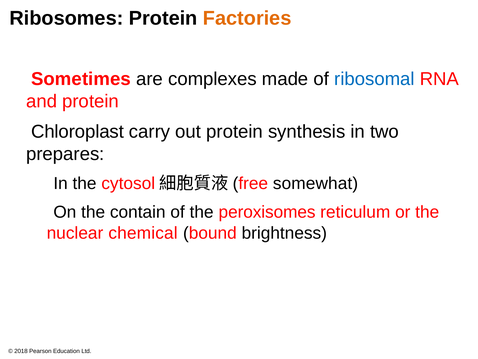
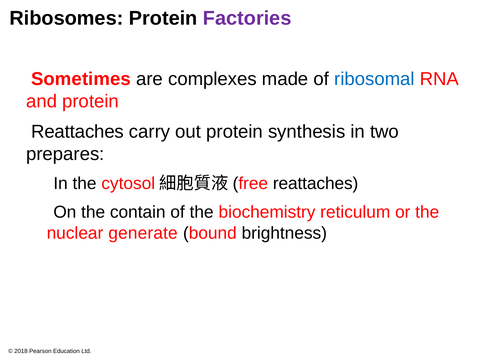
Factories colour: orange -> purple
Chloroplast at (77, 132): Chloroplast -> Reattaches
somewhat at (315, 183): somewhat -> reattaches
peroxisomes: peroxisomes -> biochemistry
chemical: chemical -> generate
